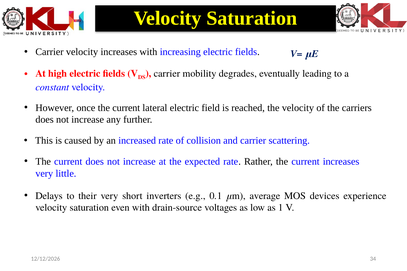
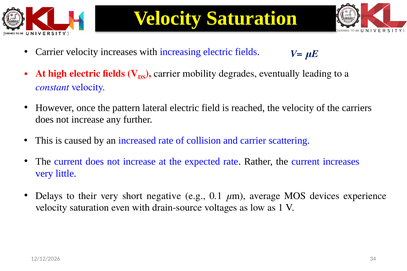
once the current: current -> pattern
inverters: inverters -> negative
